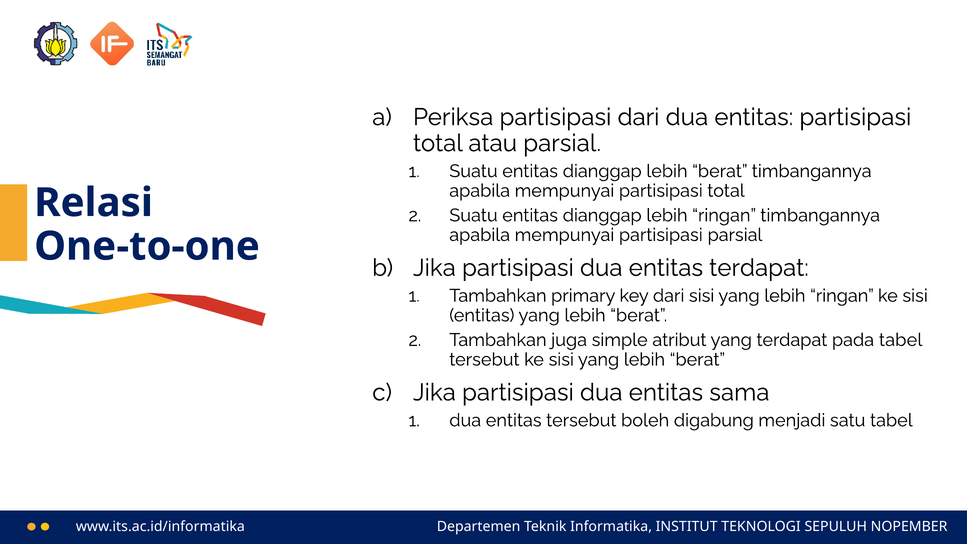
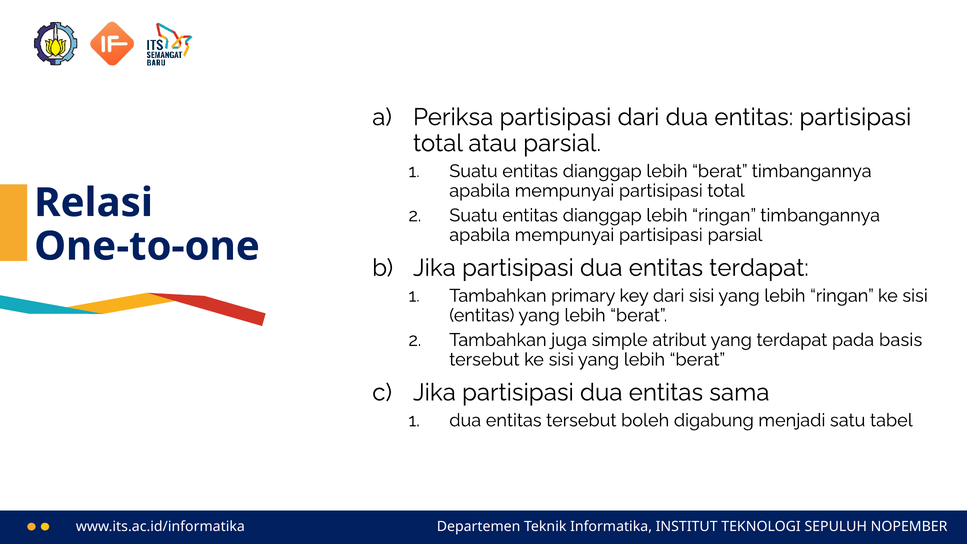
pada tabel: tabel -> basis
